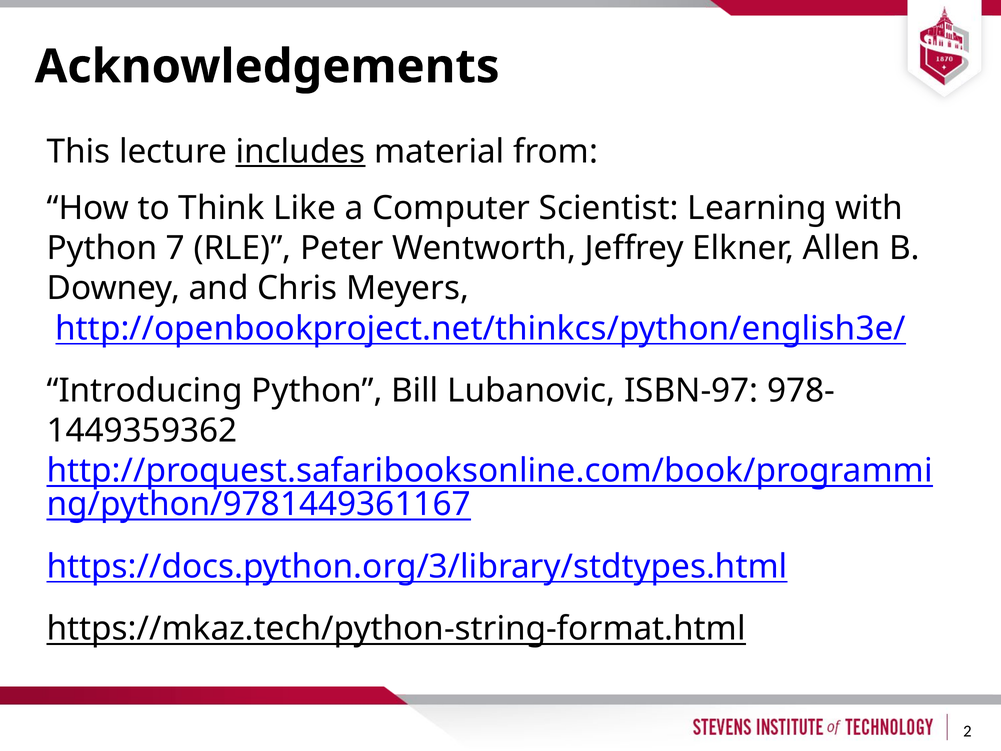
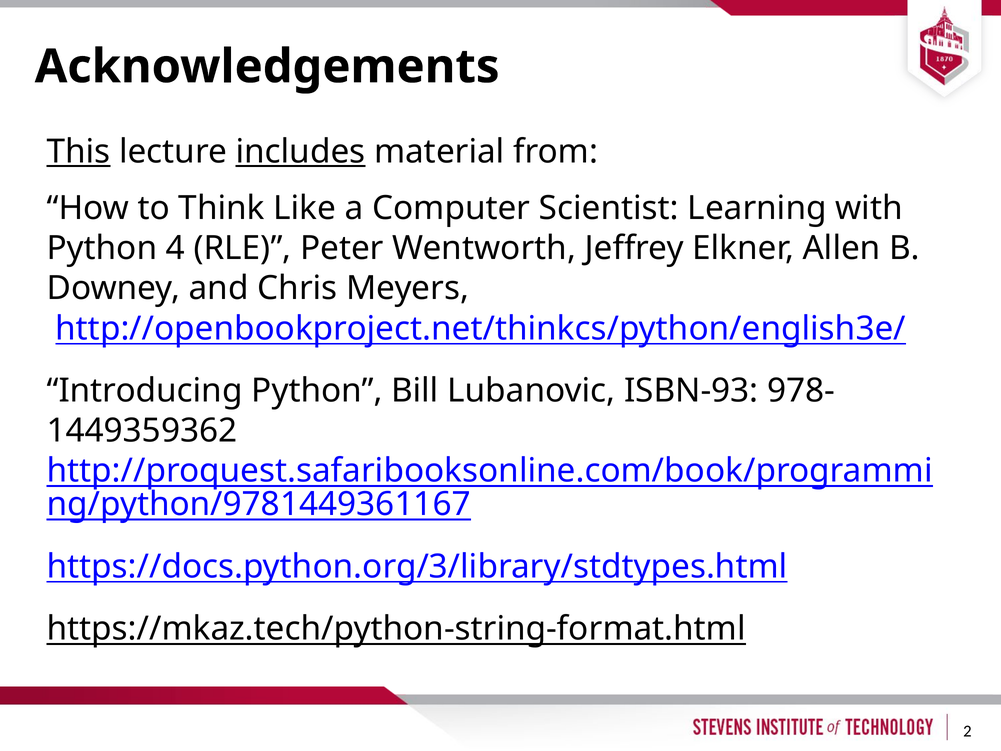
This underline: none -> present
7: 7 -> 4
ISBN-97: ISBN-97 -> ISBN-93
